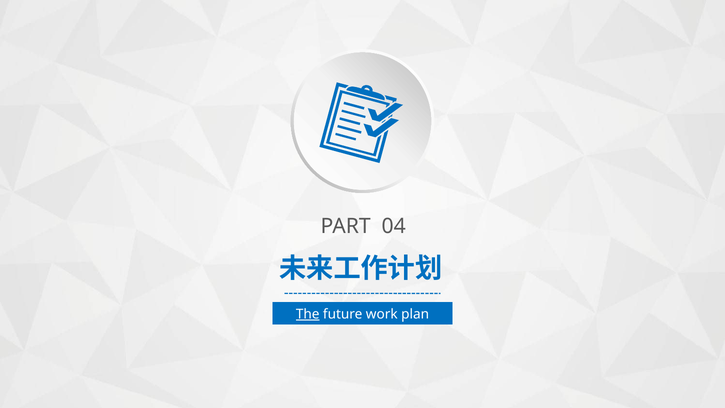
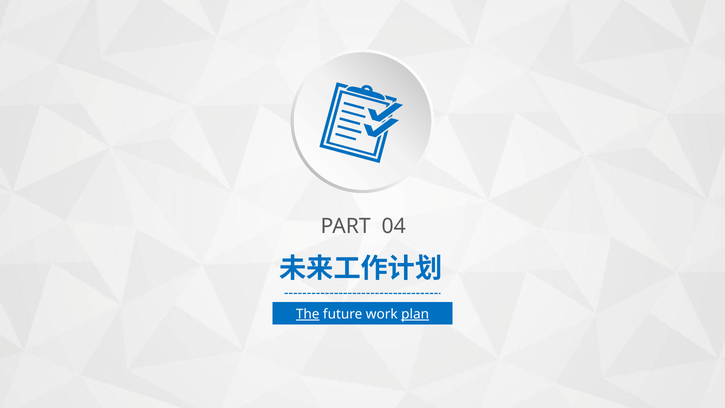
plan underline: none -> present
